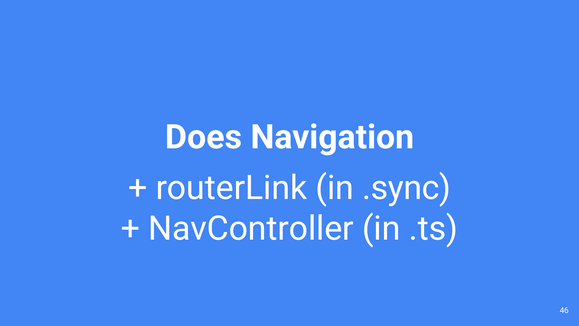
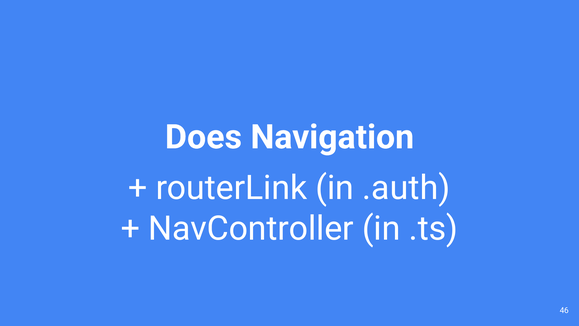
.sync: .sync -> .auth
